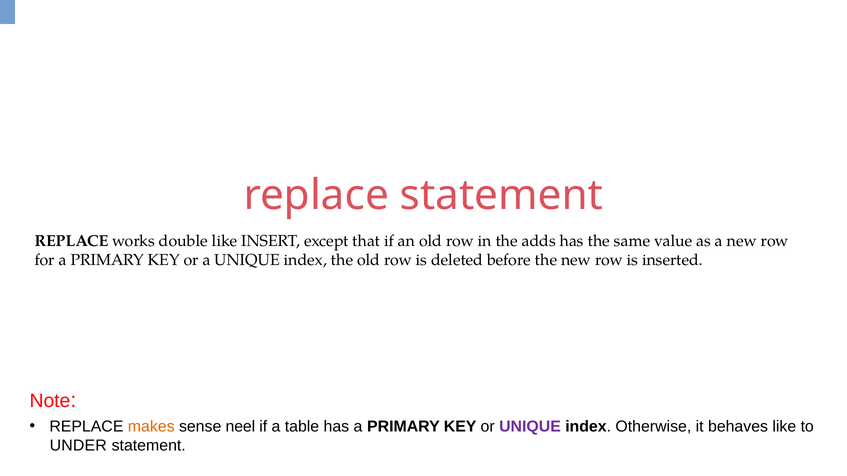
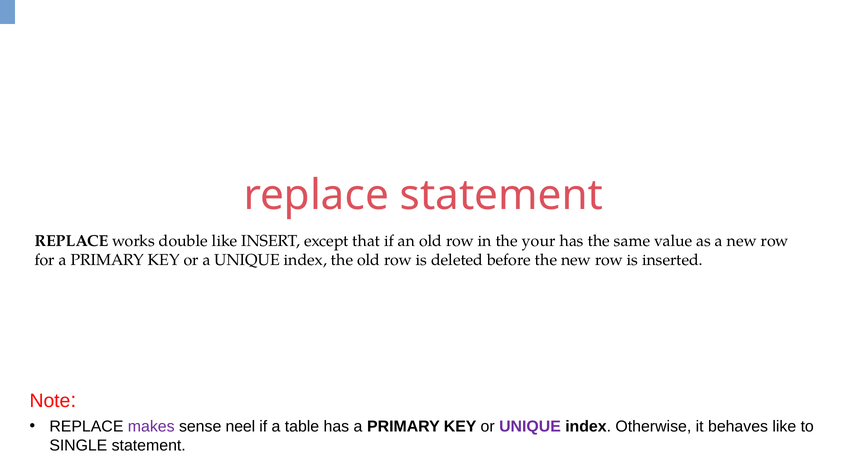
adds: adds -> your
makes colour: orange -> purple
UNDER: UNDER -> SINGLE
